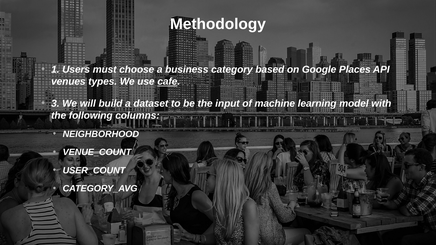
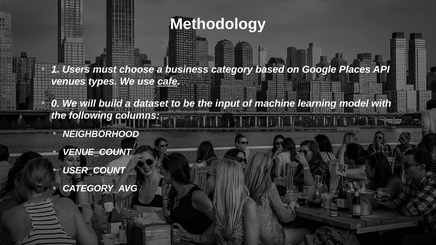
3: 3 -> 0
